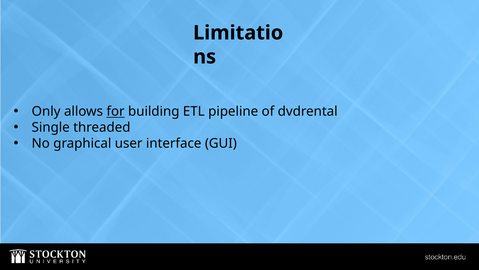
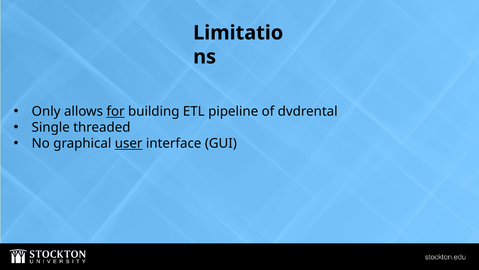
user underline: none -> present
